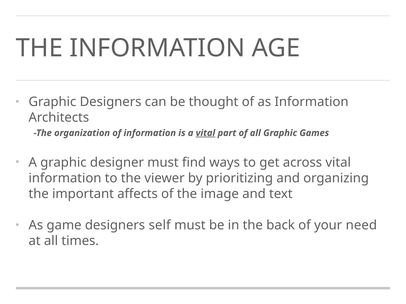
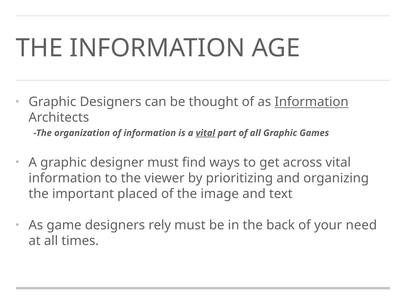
Information at (312, 102) underline: none -> present
affects: affects -> placed
self: self -> rely
